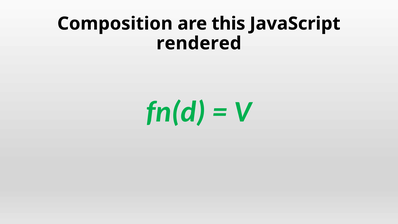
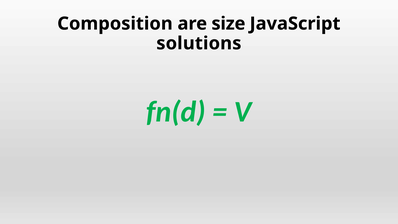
this: this -> size
rendered: rendered -> solutions
